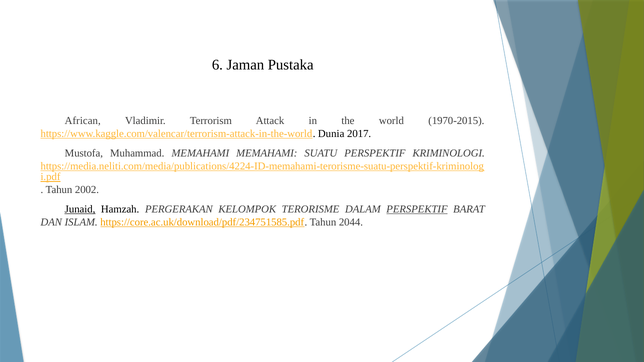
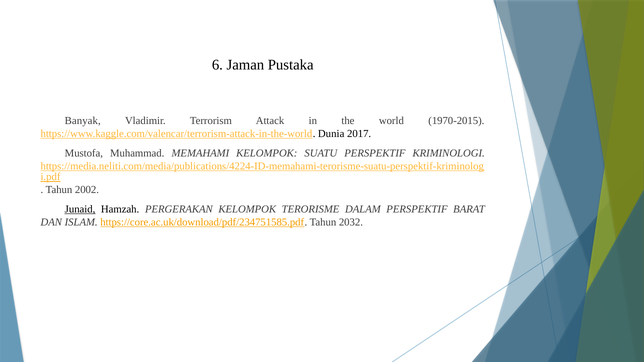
African: African -> Banyak
MEMAHAMI MEMAHAMI: MEMAHAMI -> KELOMPOK
PERSPEKTIF at (417, 209) underline: present -> none
2044: 2044 -> 2032
